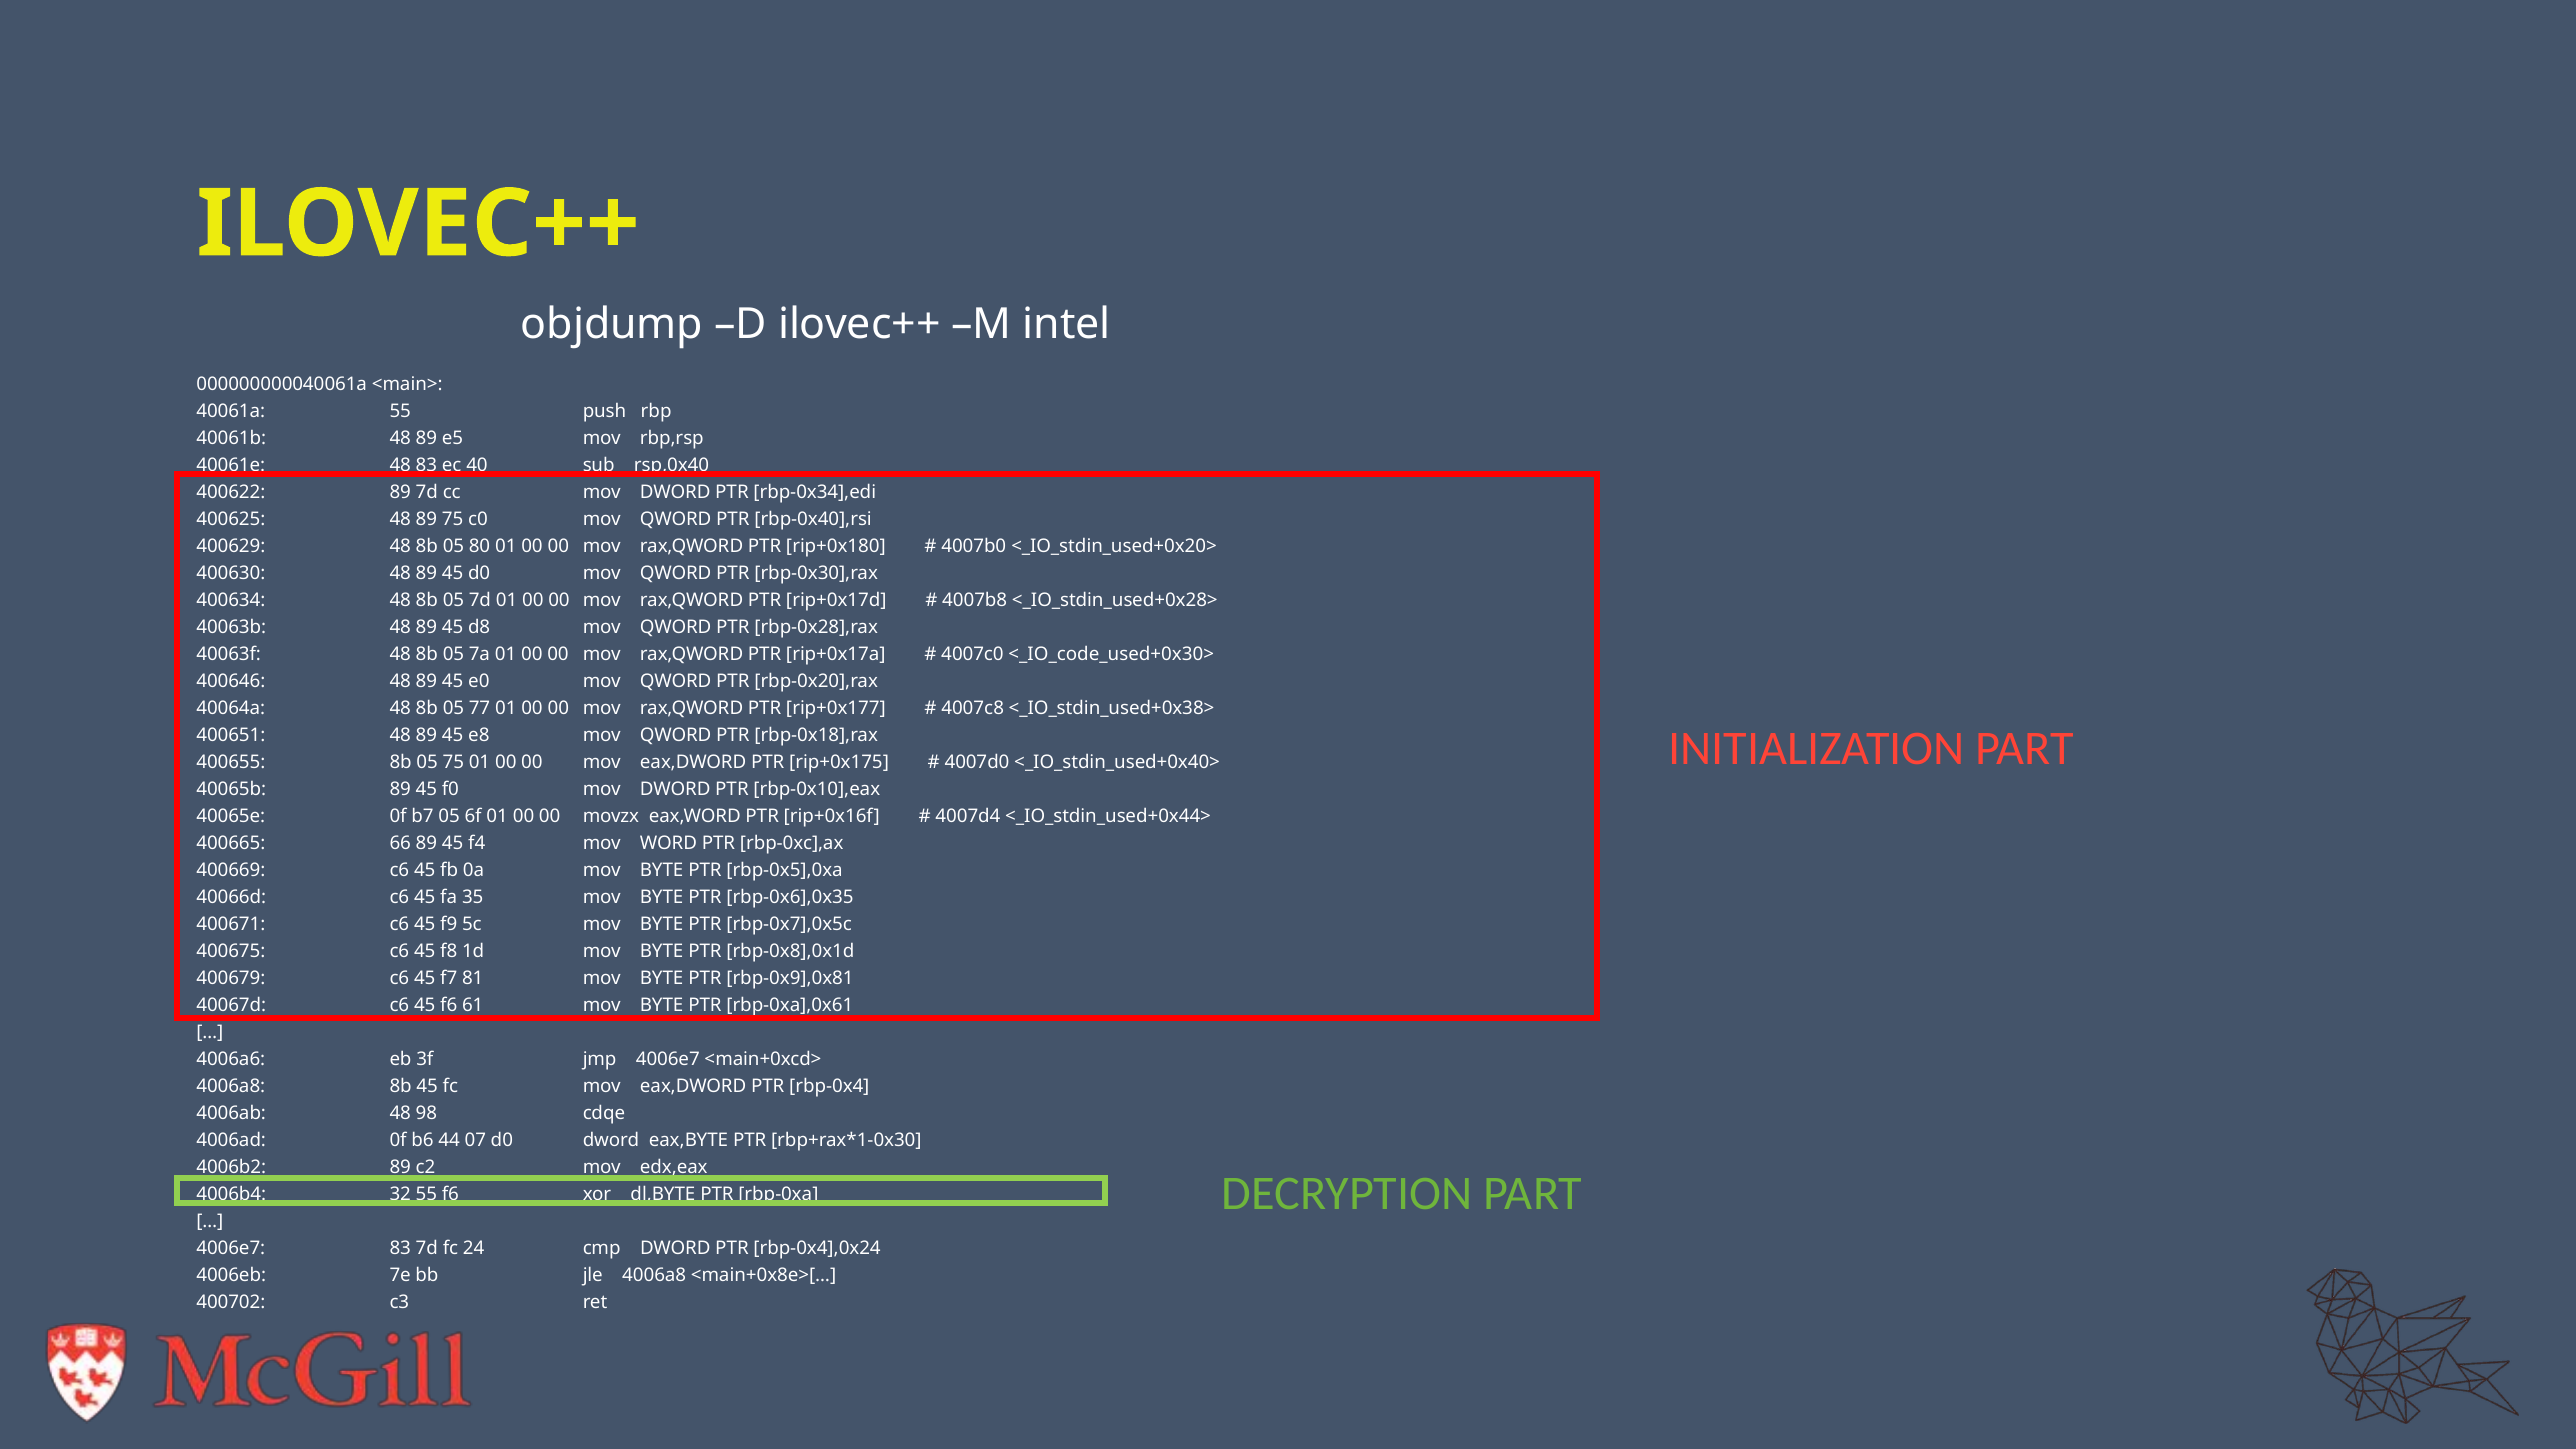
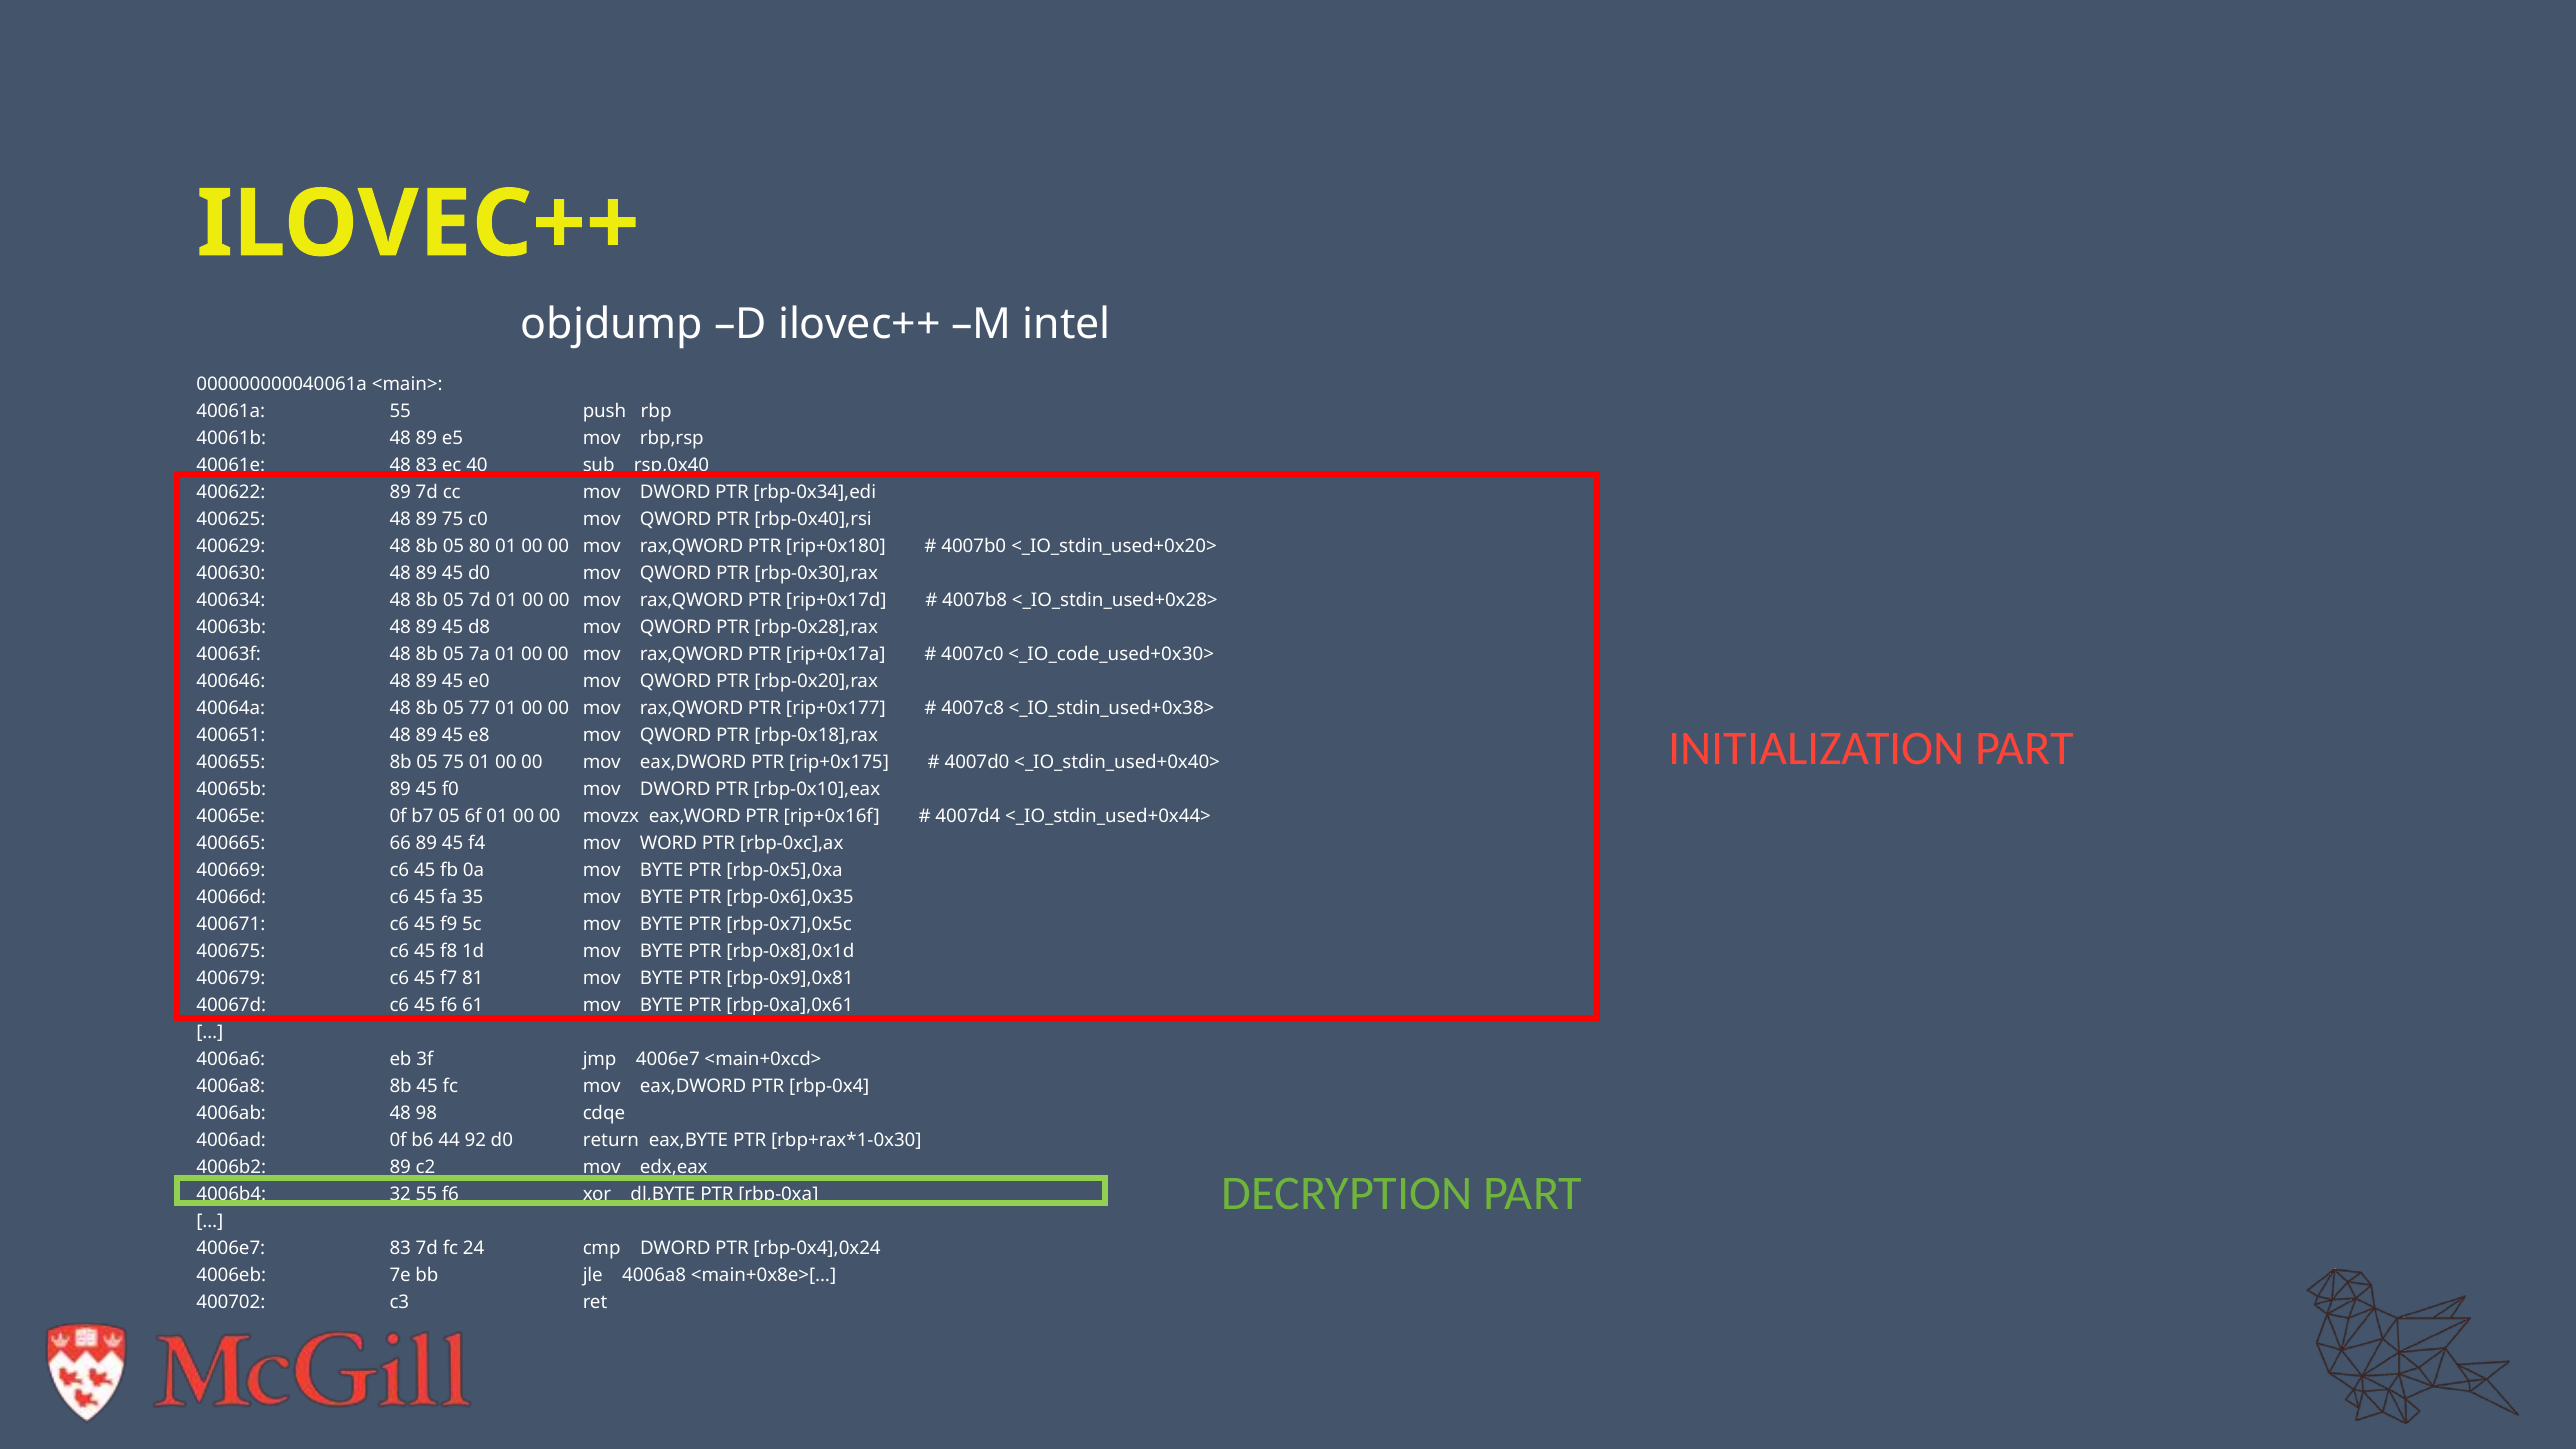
07: 07 -> 92
d0 dword: dword -> return
